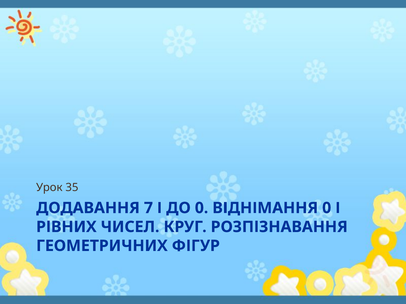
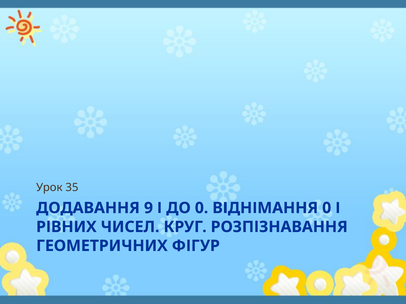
7: 7 -> 9
